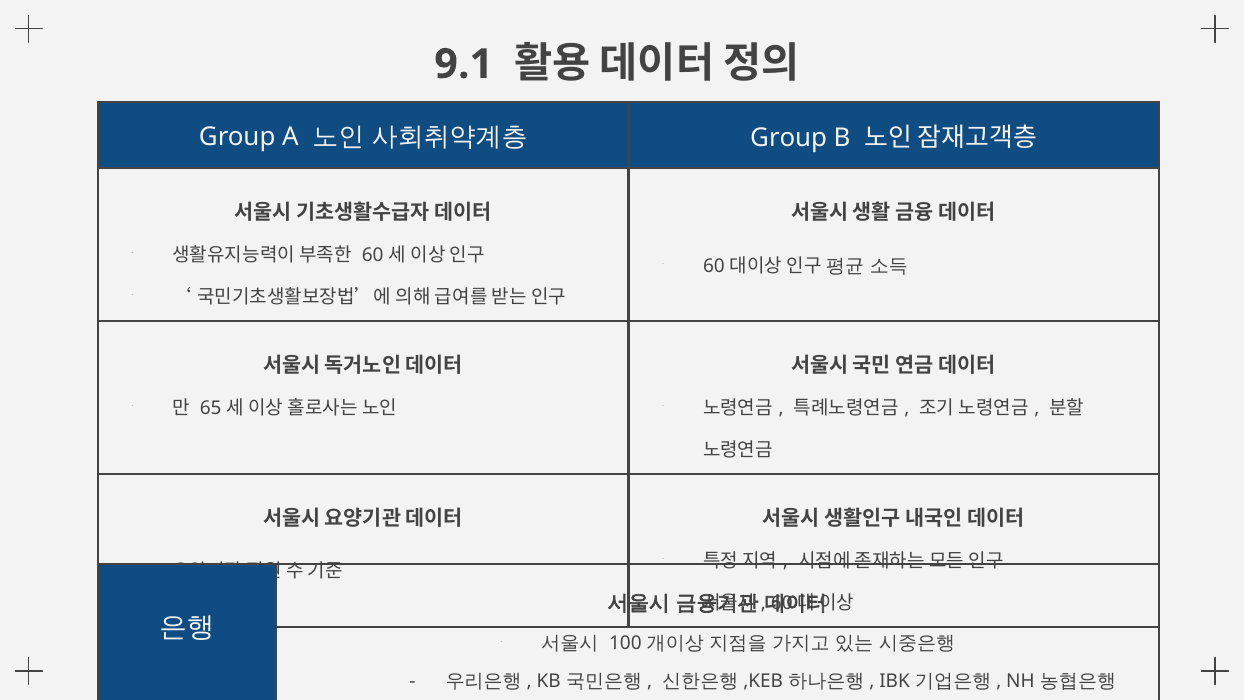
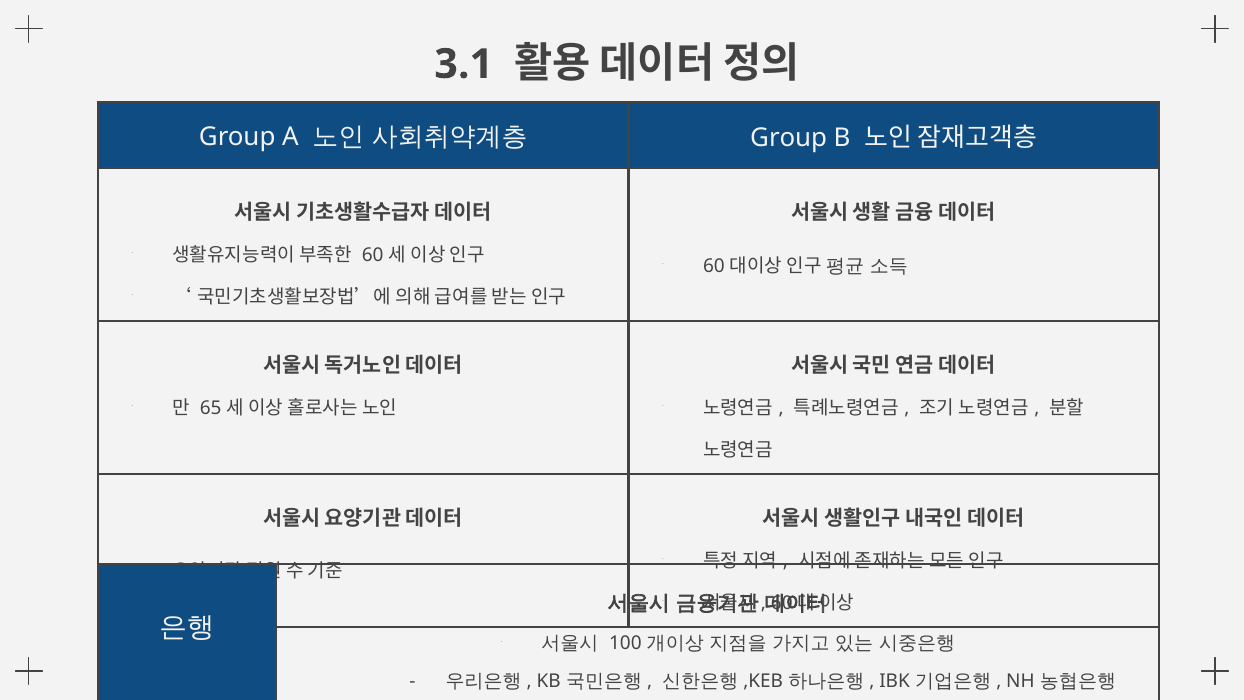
9.1: 9.1 -> 3.1
